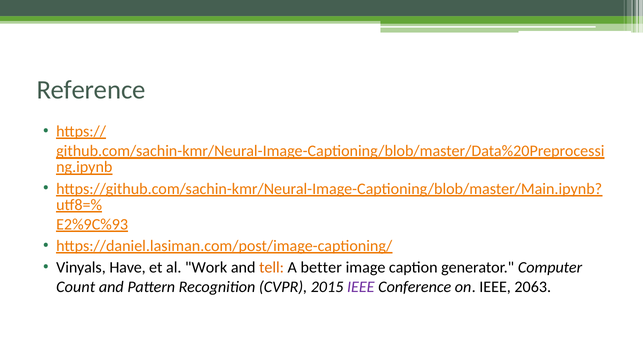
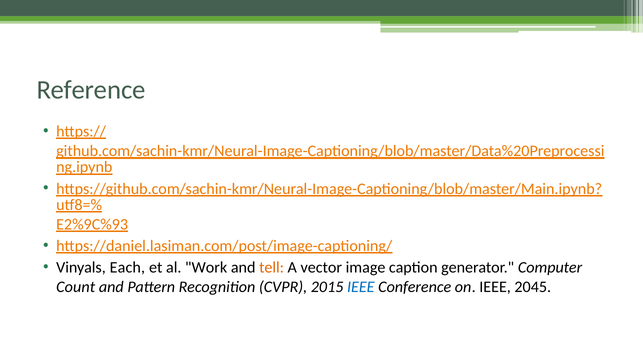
Have: Have -> Each
better: better -> vector
IEEE at (361, 287) colour: purple -> blue
2063: 2063 -> 2045
